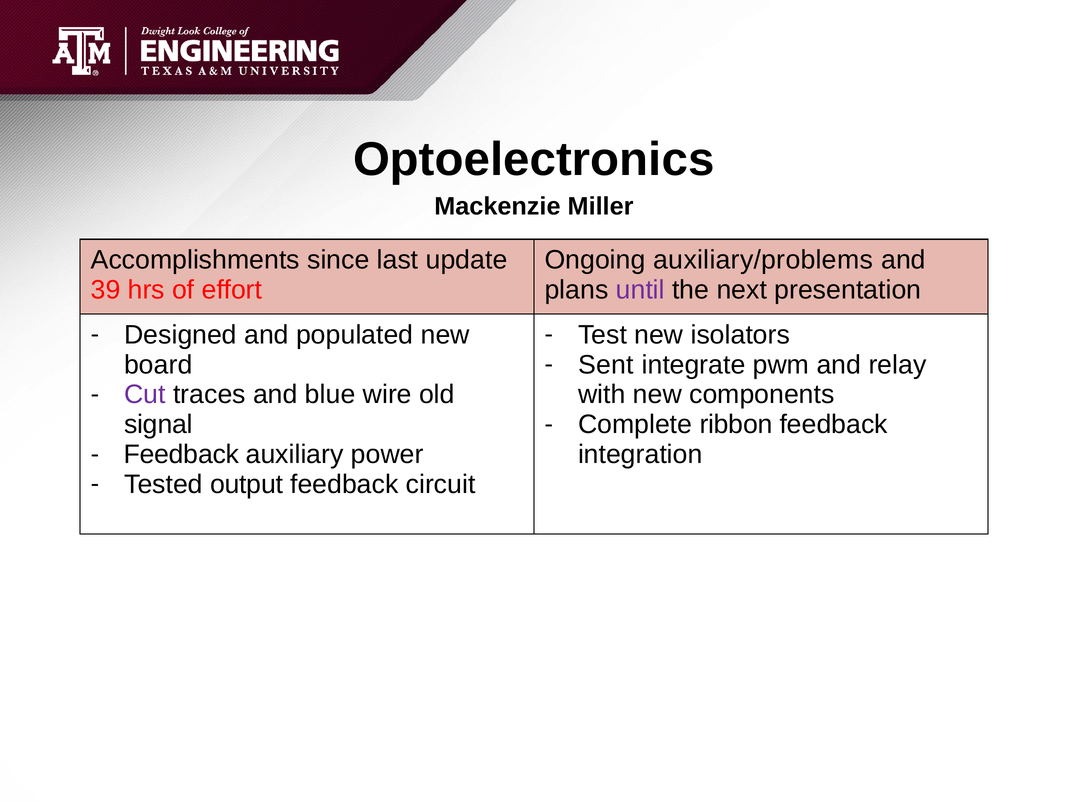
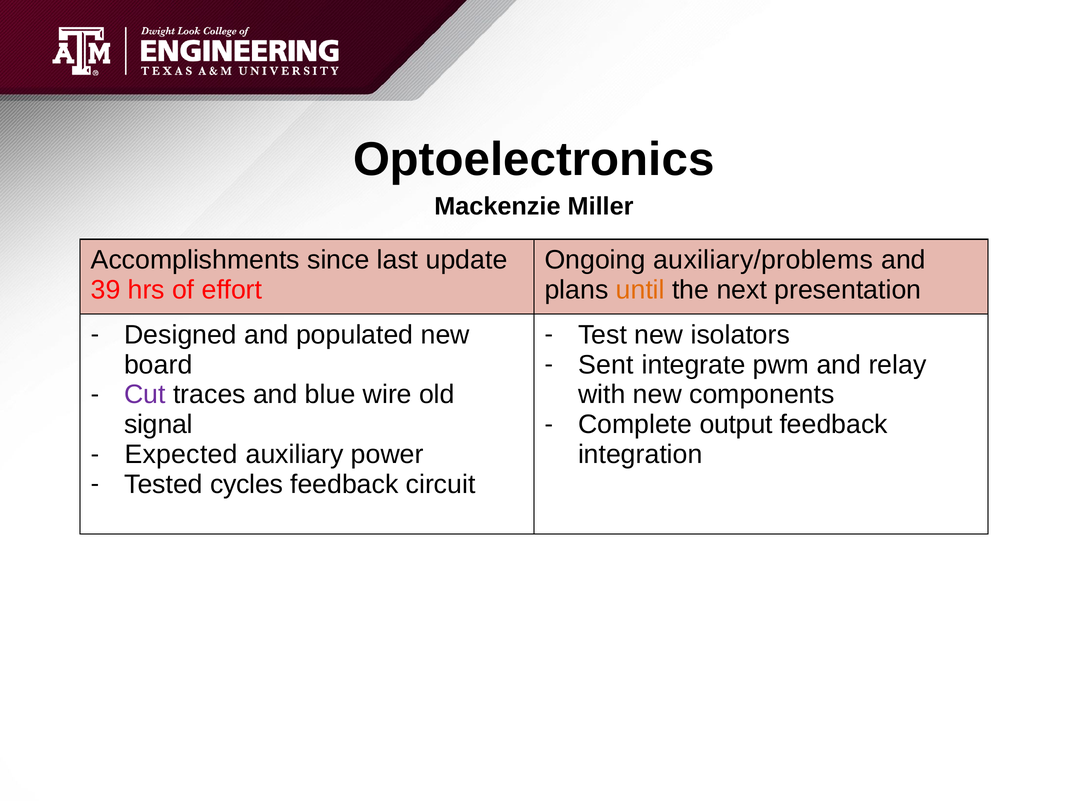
until colour: purple -> orange
ribbon: ribbon -> output
Feedback at (181, 454): Feedback -> Expected
output: output -> cycles
